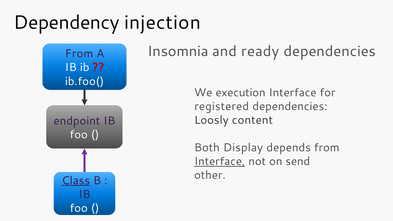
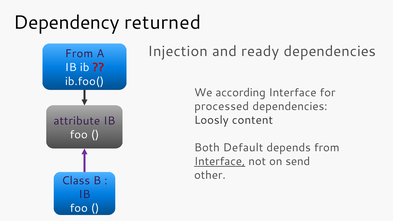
injection: injection -> returned
Insomnia: Insomnia -> Injection
execution: execution -> according
registered: registered -> processed
endpoint: endpoint -> attribute
Display: Display -> Default
Class underline: present -> none
